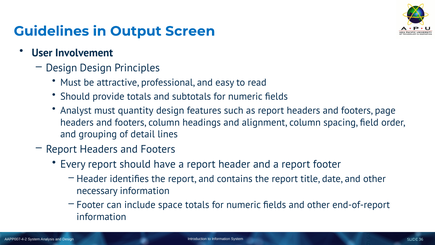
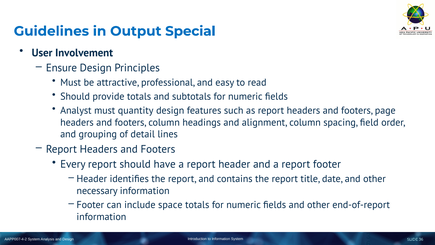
Screen: Screen -> Special
Design at (61, 68): Design -> Ensure
